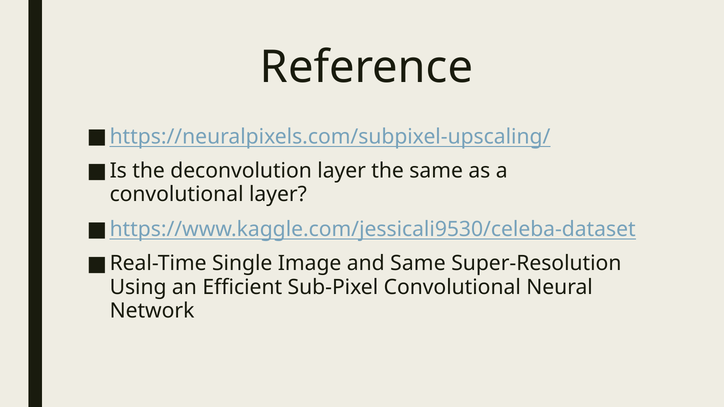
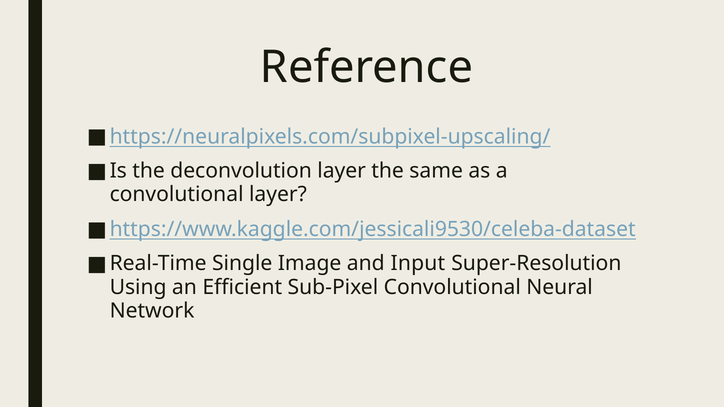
and Same: Same -> Input
